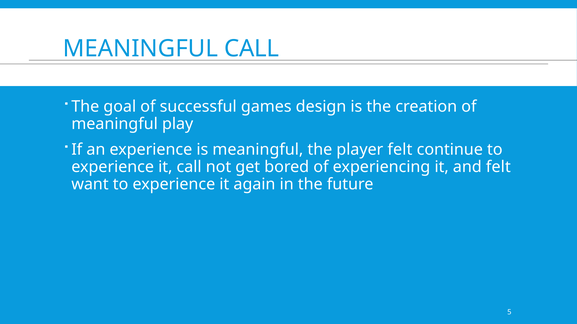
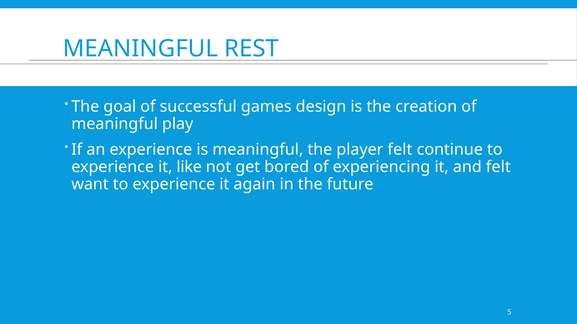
MEANINGFUL CALL: CALL -> REST
it call: call -> like
